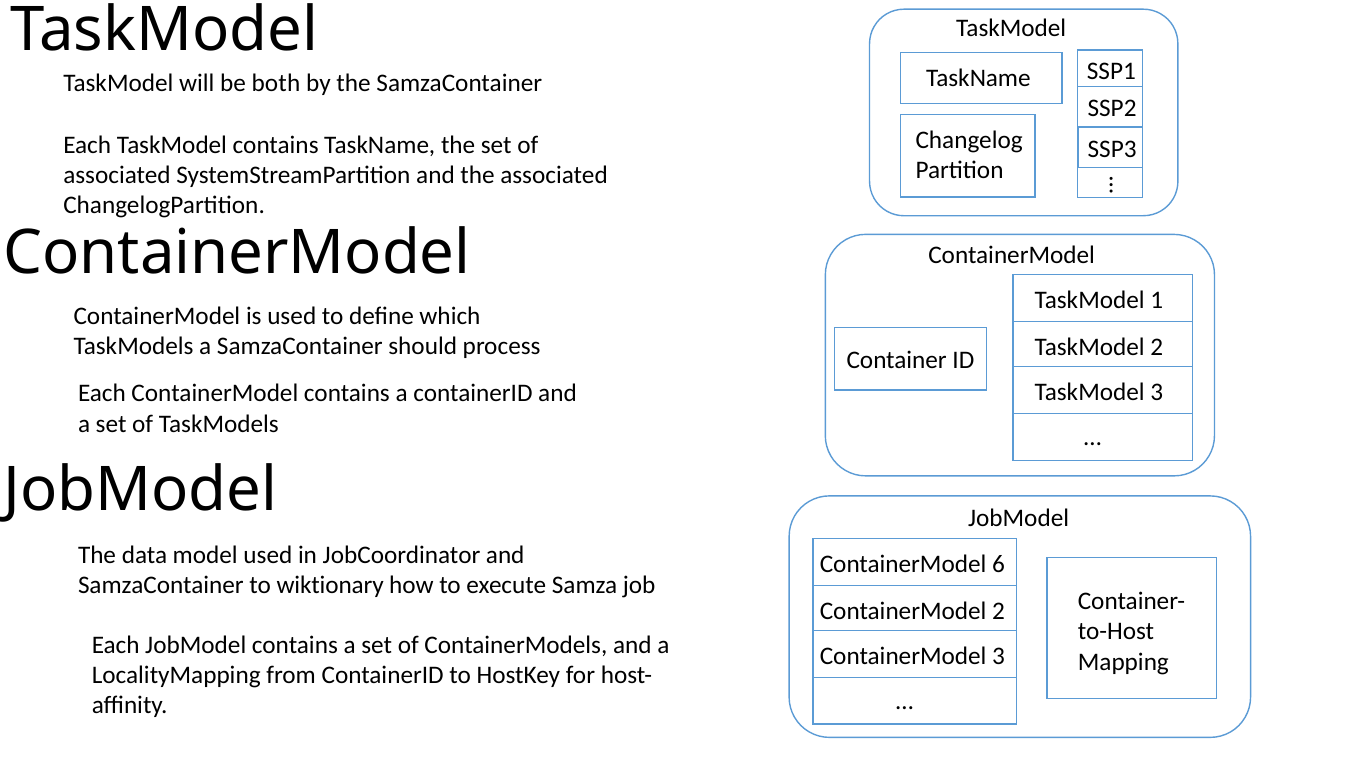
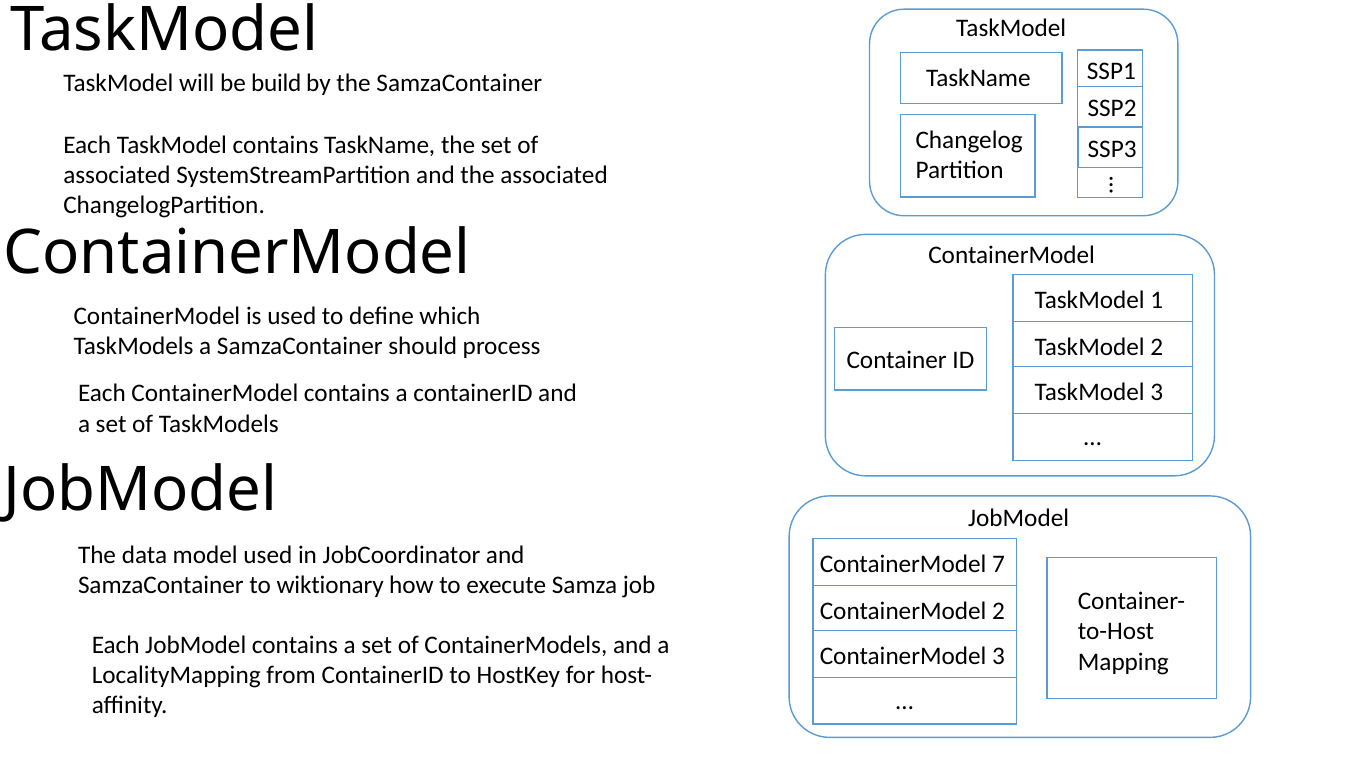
both: both -> build
6: 6 -> 7
